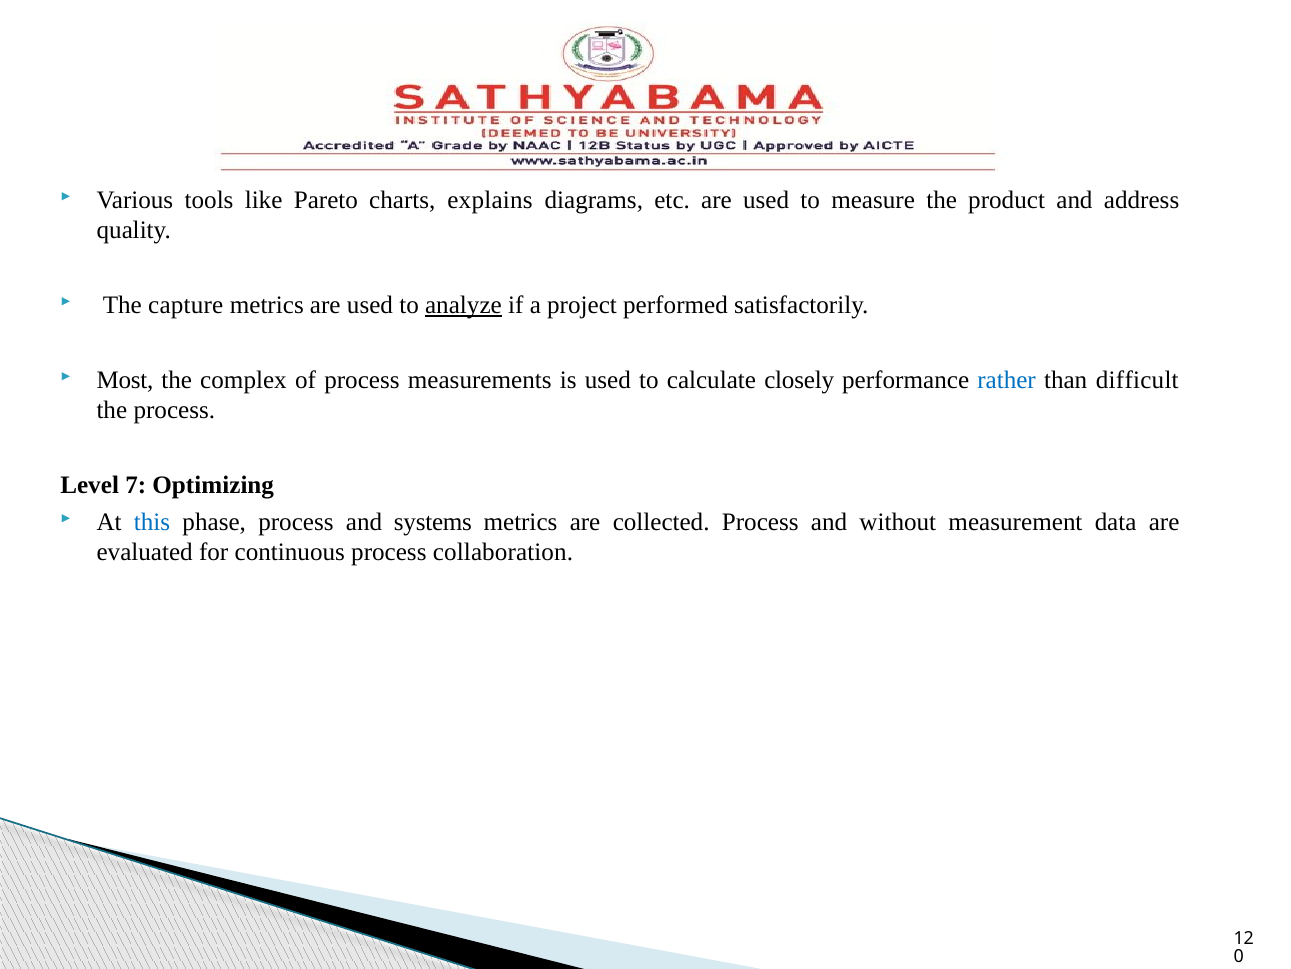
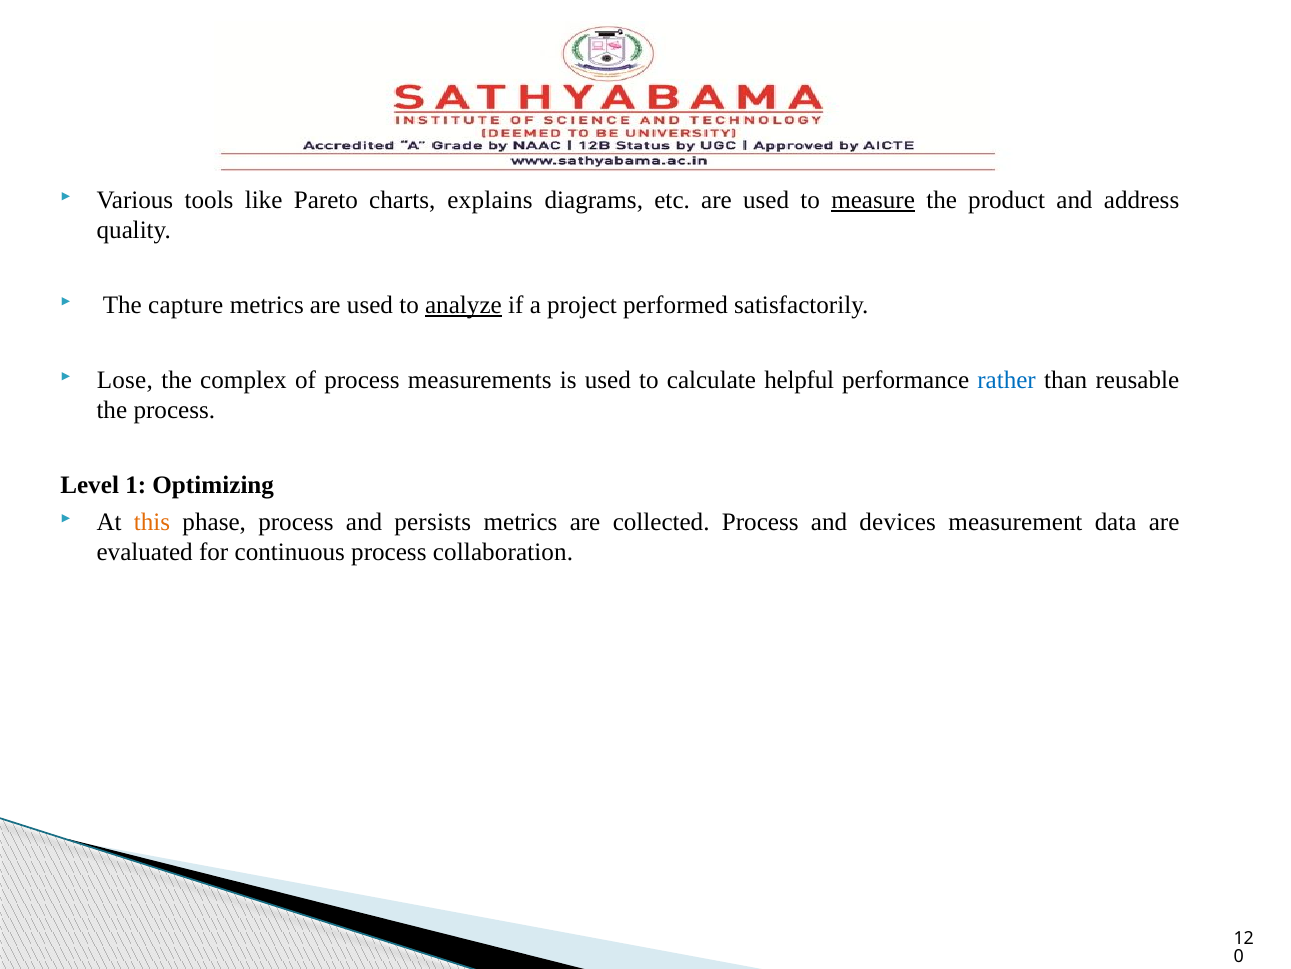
measure underline: none -> present
Most: Most -> Lose
closely: closely -> helpful
difficult: difficult -> reusable
7: 7 -> 1
this colour: blue -> orange
systems: systems -> persists
without: without -> devices
